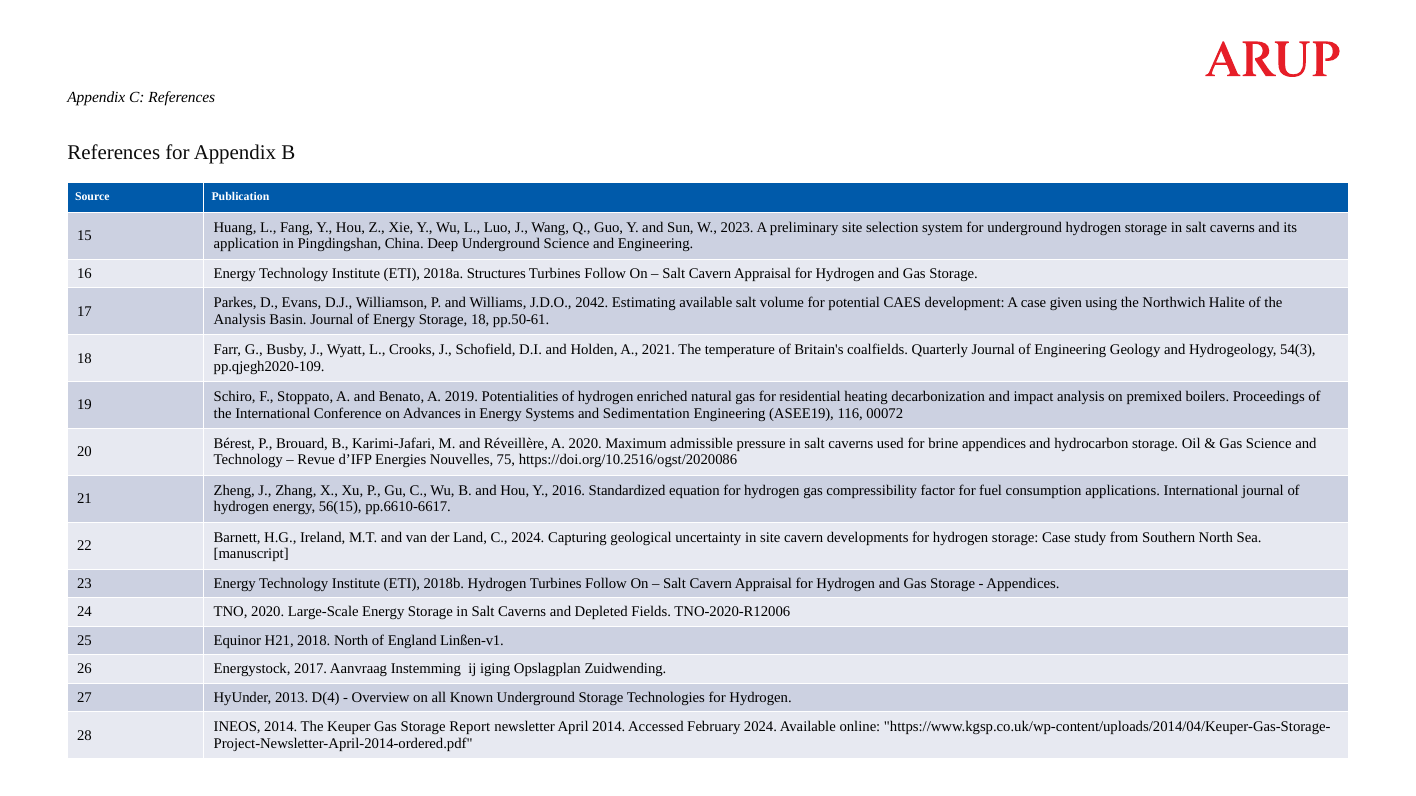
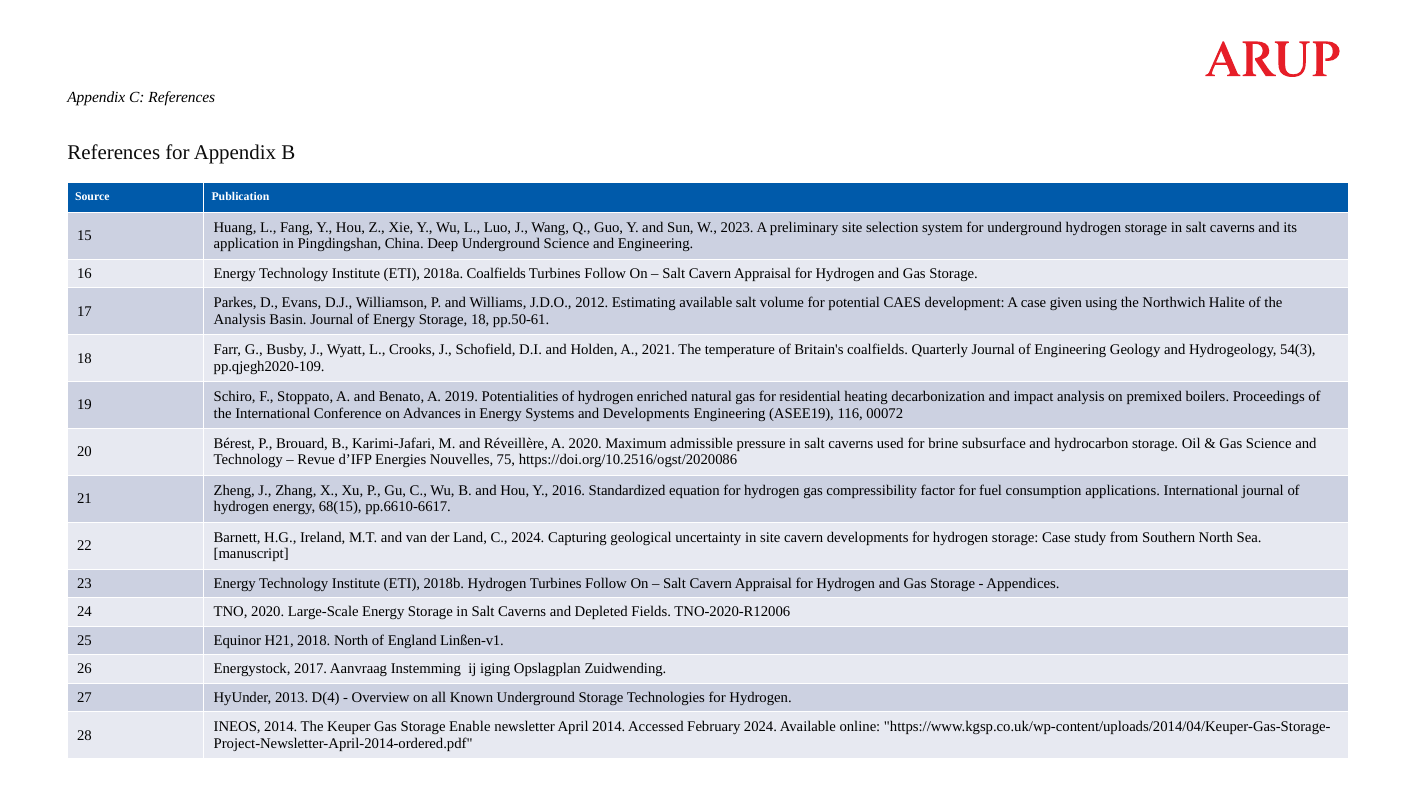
2018a Structures: Structures -> Coalfields
2042: 2042 -> 2012
and Sedimentation: Sedimentation -> Developments
brine appendices: appendices -> subsurface
56(15: 56(15 -> 68(15
Report: Report -> Enable
